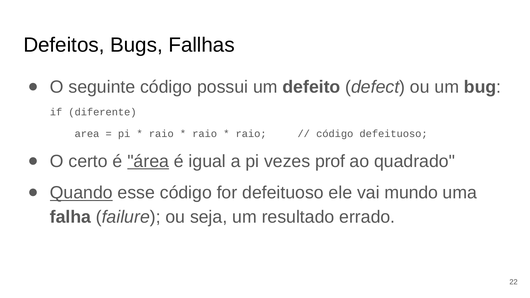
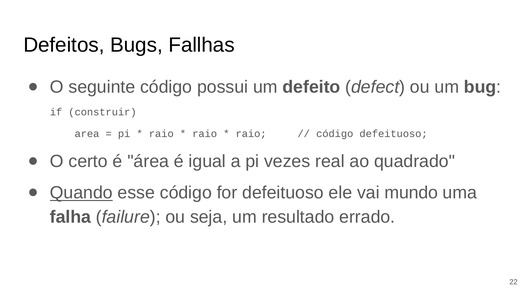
diferente: diferente -> construir
área underline: present -> none
prof: prof -> real
